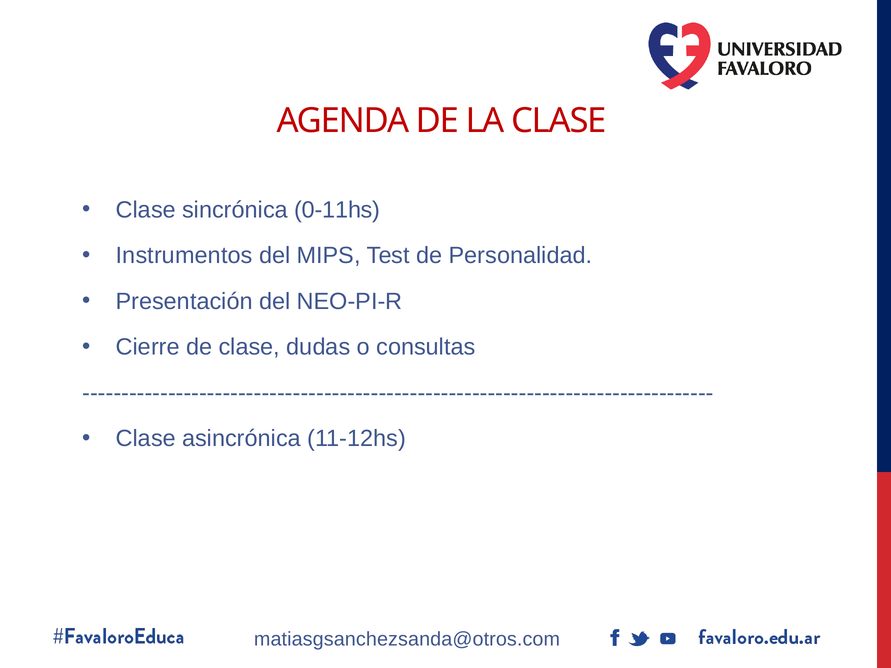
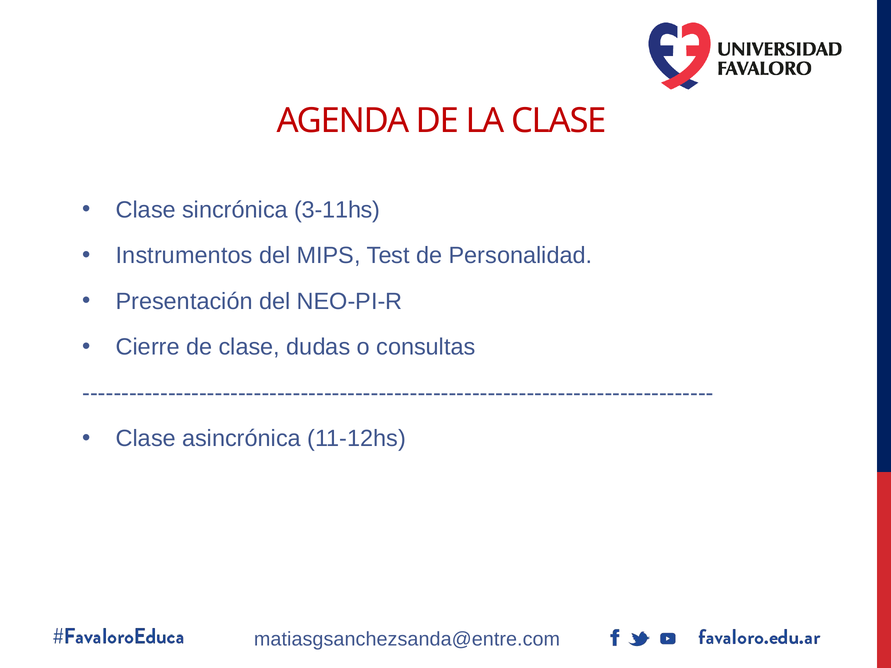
0-11hs: 0-11hs -> 3-11hs
matiasgsanchezsanda@otros.com: matiasgsanchezsanda@otros.com -> matiasgsanchezsanda@entre.com
